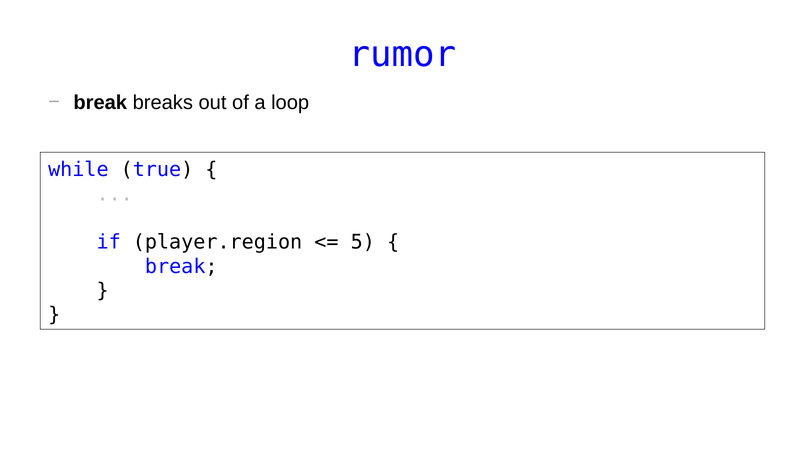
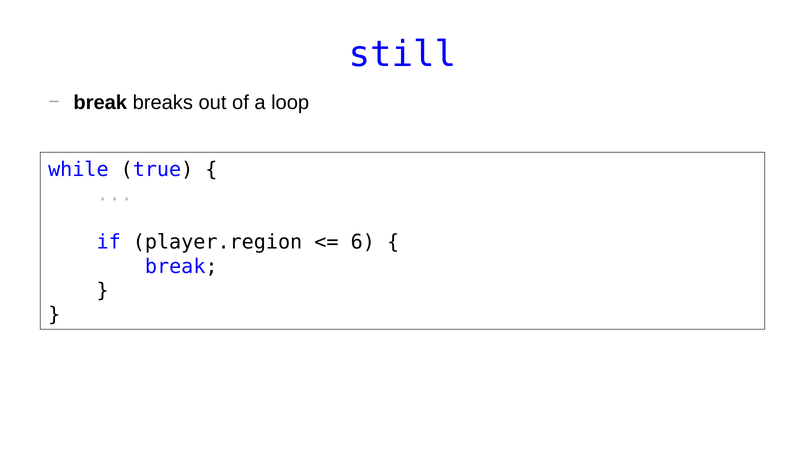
rumor: rumor -> still
5: 5 -> 6
